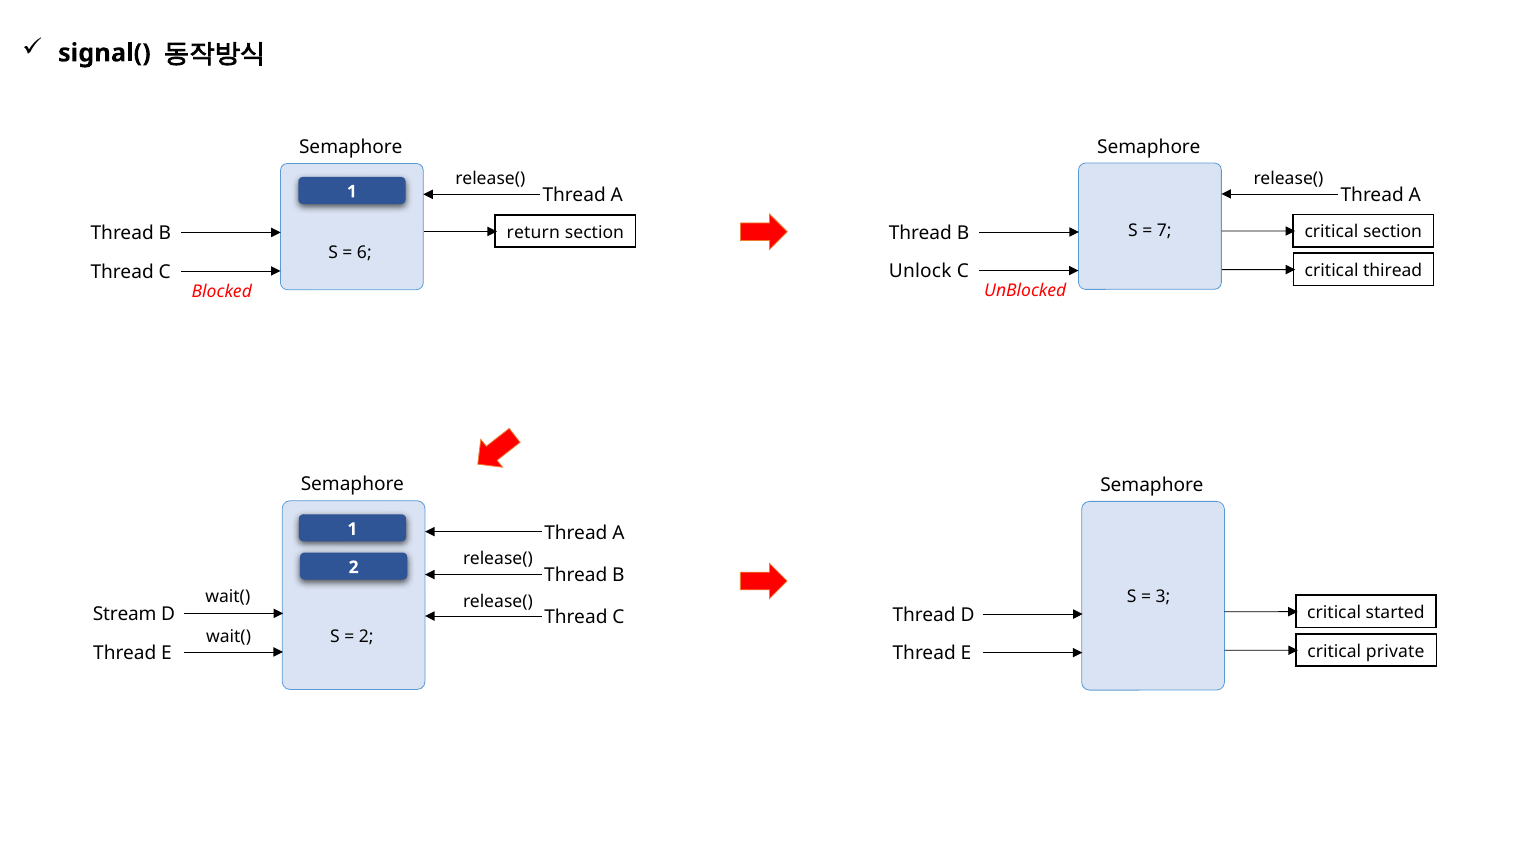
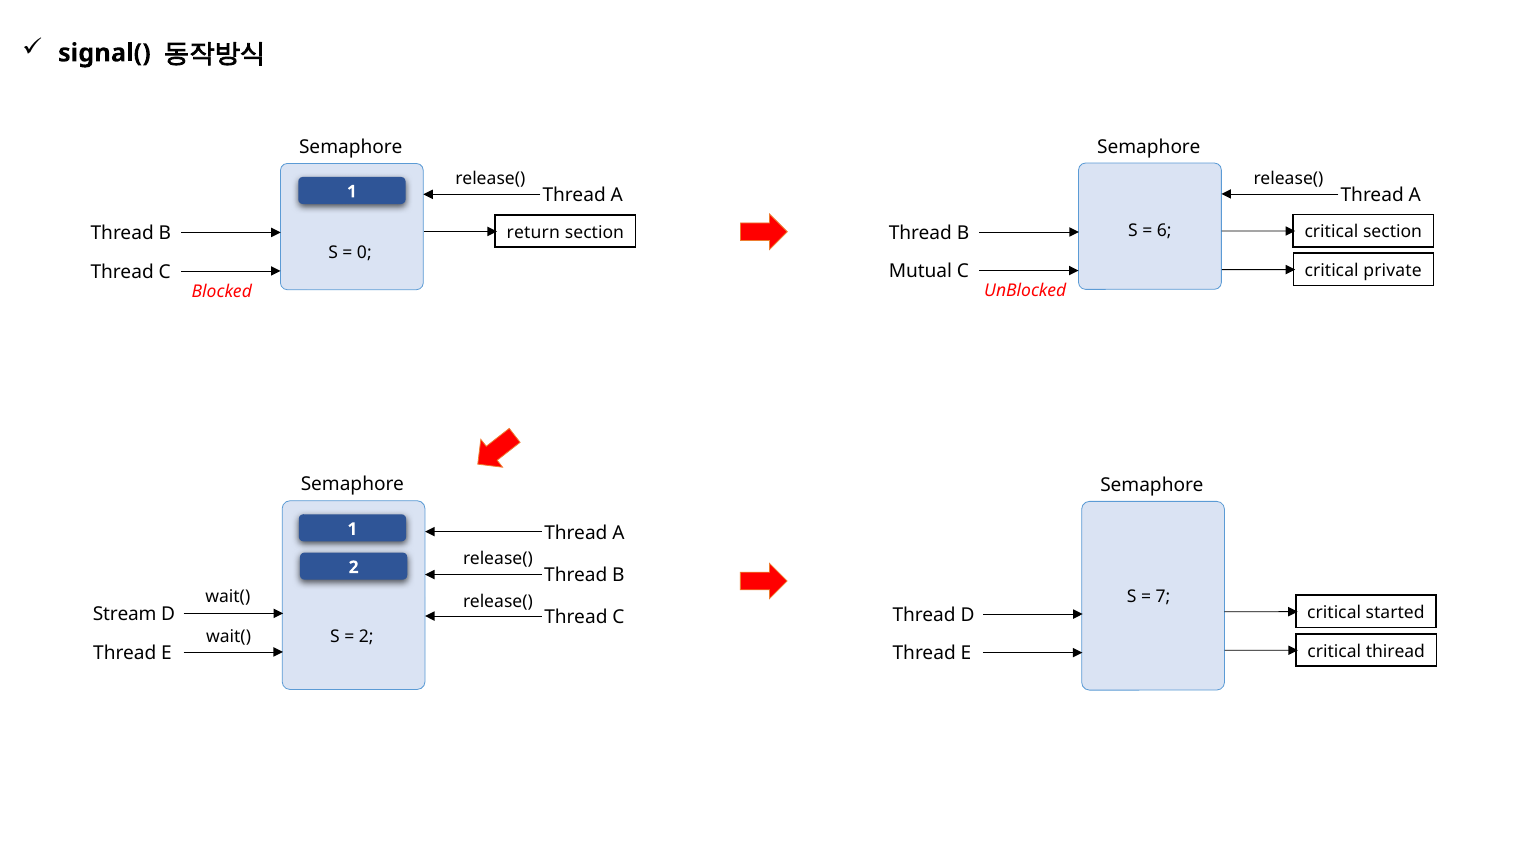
7: 7 -> 6
6: 6 -> 0
thiread: thiread -> private
Unlock: Unlock -> Mutual
3: 3 -> 7
private: private -> thiread
